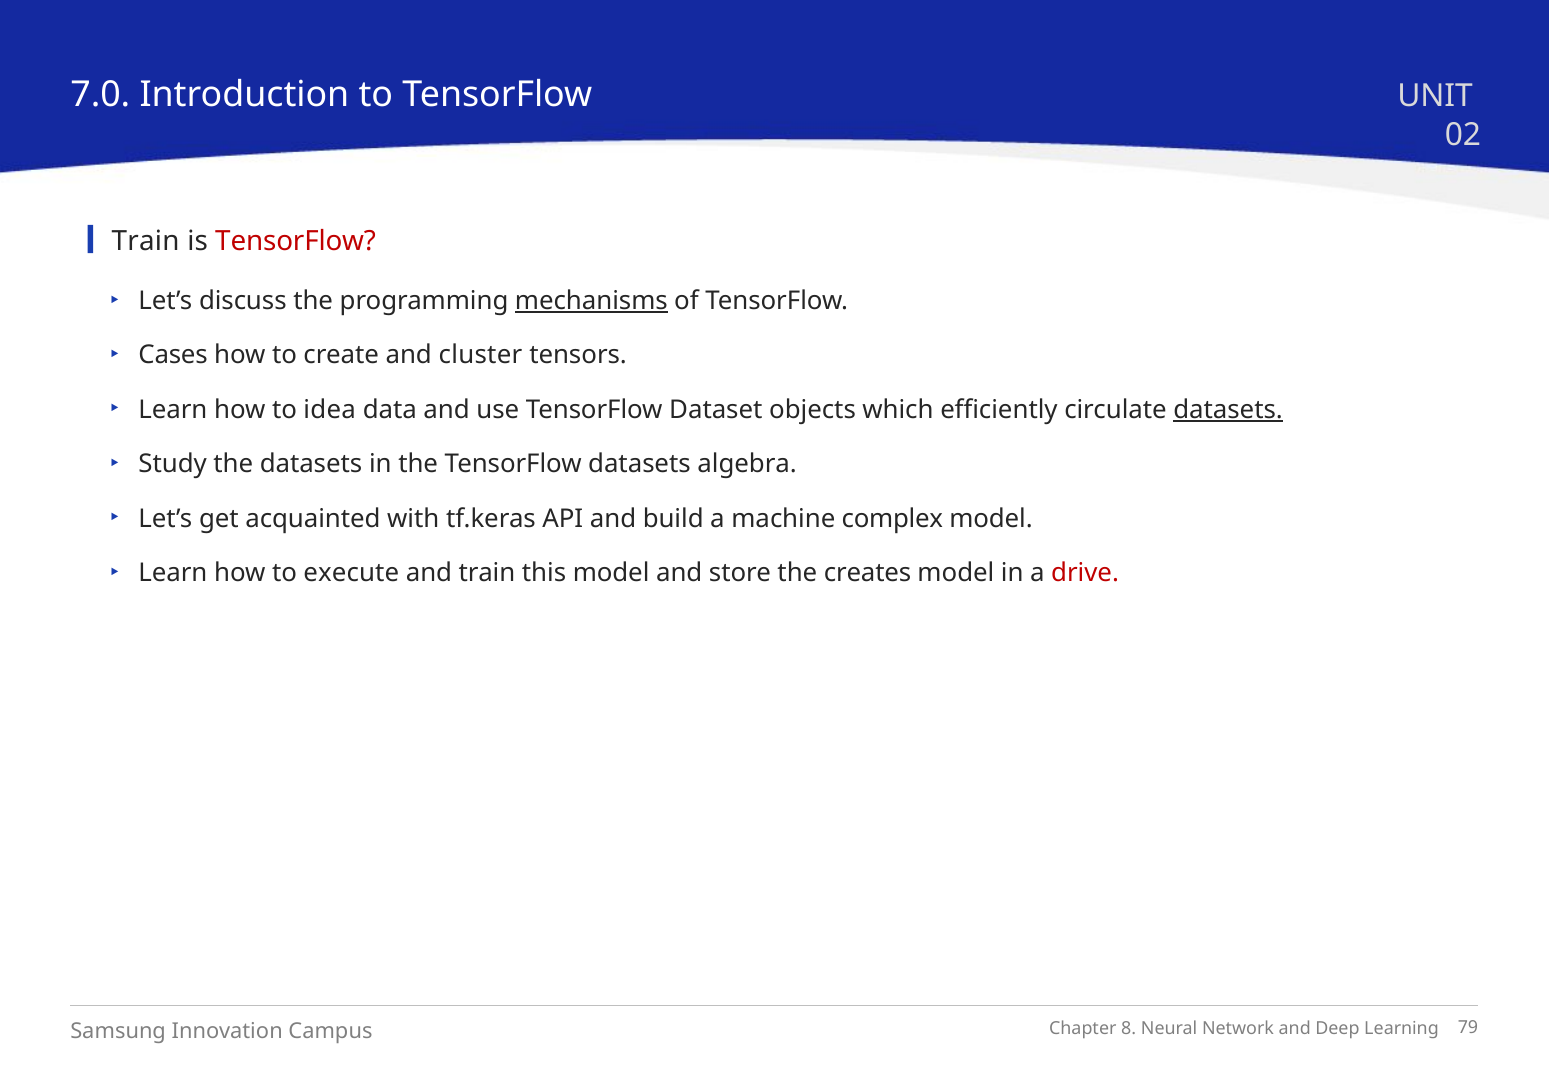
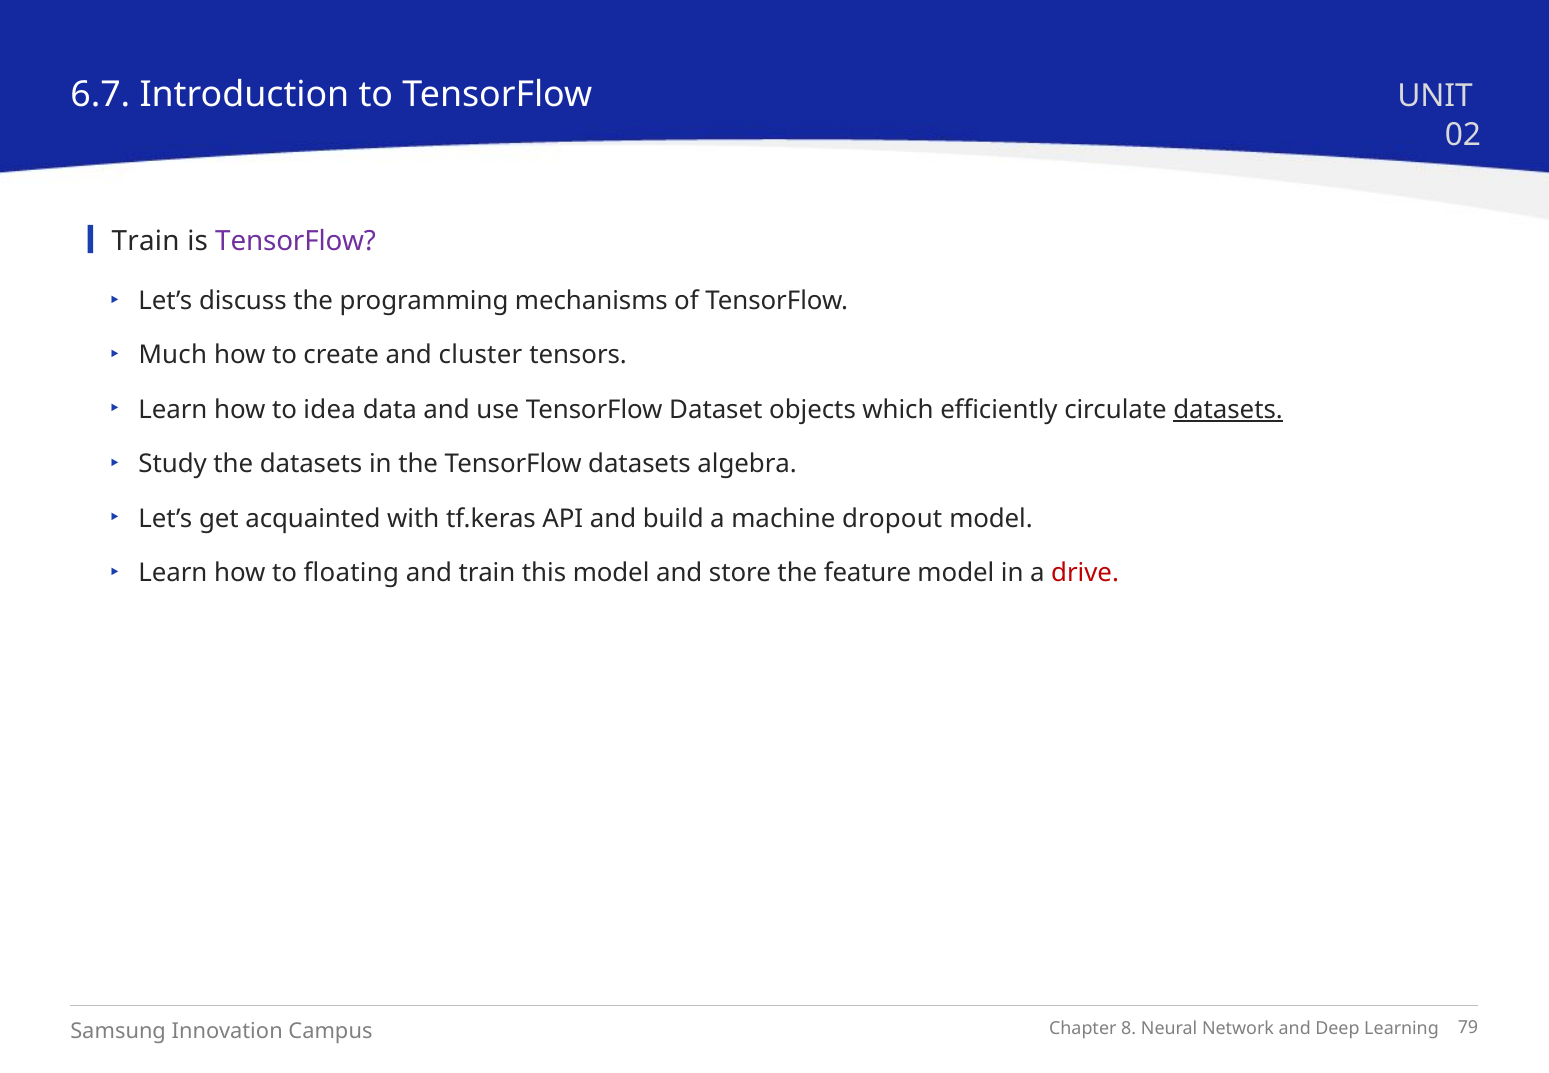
7.0: 7.0 -> 6.7
TensorFlow at (296, 242) colour: red -> purple
mechanisms underline: present -> none
Cases: Cases -> Much
complex: complex -> dropout
execute: execute -> floating
creates: creates -> feature
